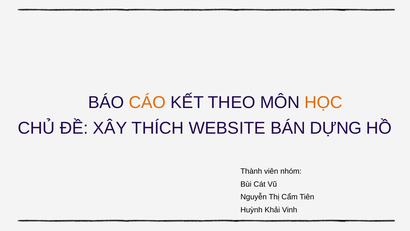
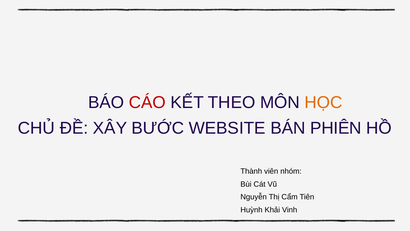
CÁO colour: orange -> red
THÍCH: THÍCH -> BƯỚC
DỰNG: DỰNG -> PHIÊN
